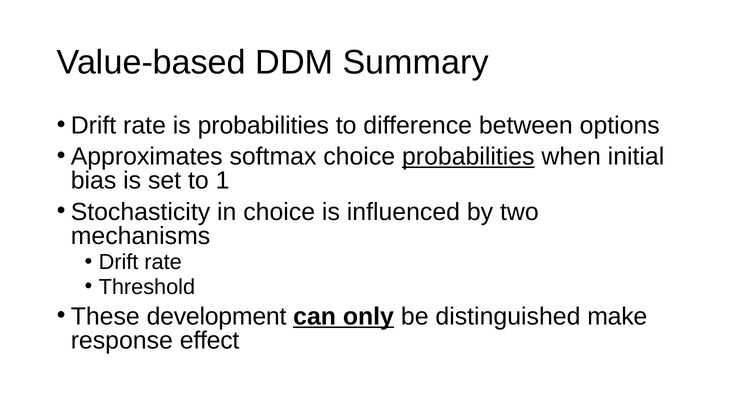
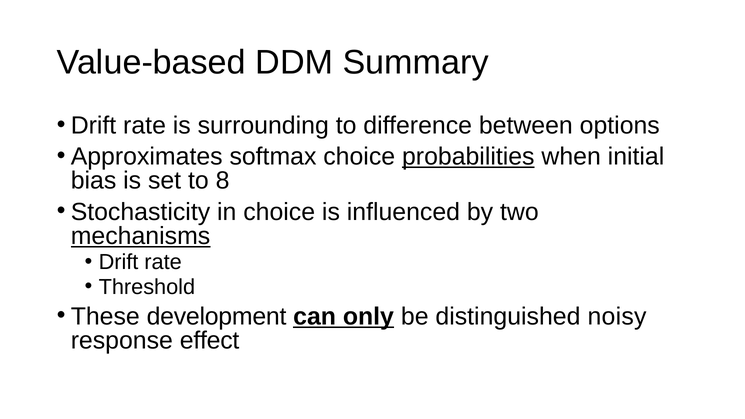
is probabilities: probabilities -> surrounding
1: 1 -> 8
mechanisms underline: none -> present
make: make -> noisy
